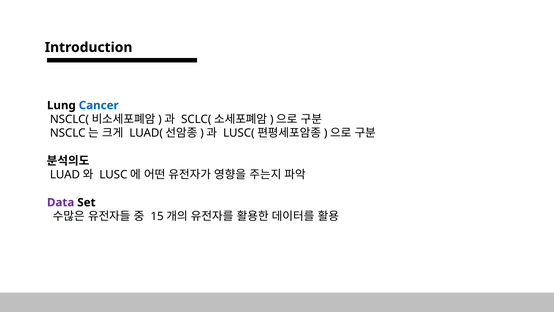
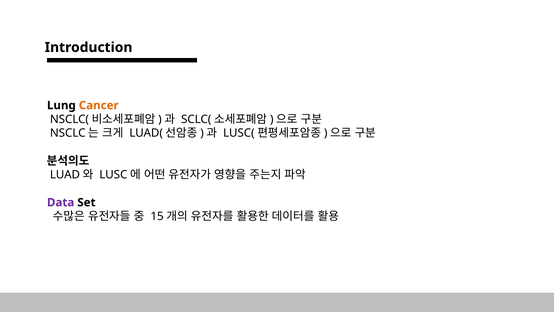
Cancer colour: blue -> orange
